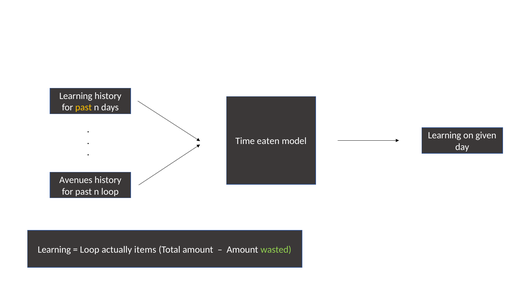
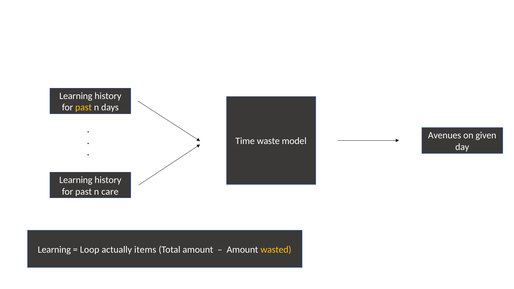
Learning at (445, 135): Learning -> Avenues
eaten: eaten -> waste
Avenues at (76, 180): Avenues -> Learning
n loop: loop -> care
wasted colour: light green -> yellow
